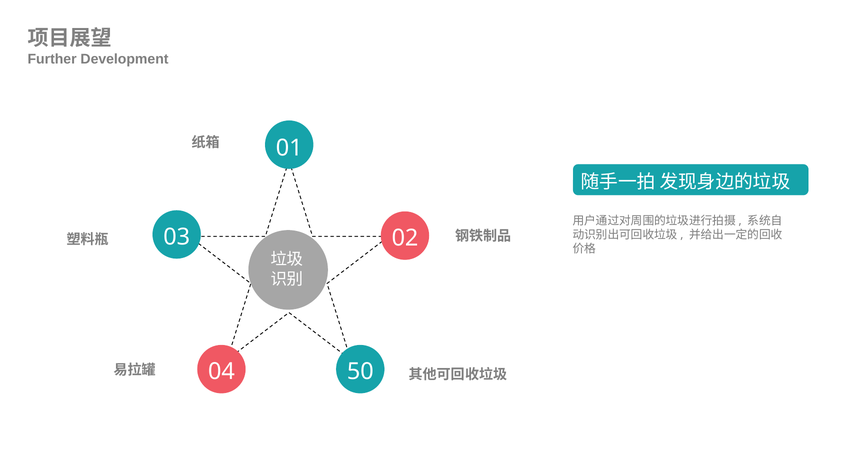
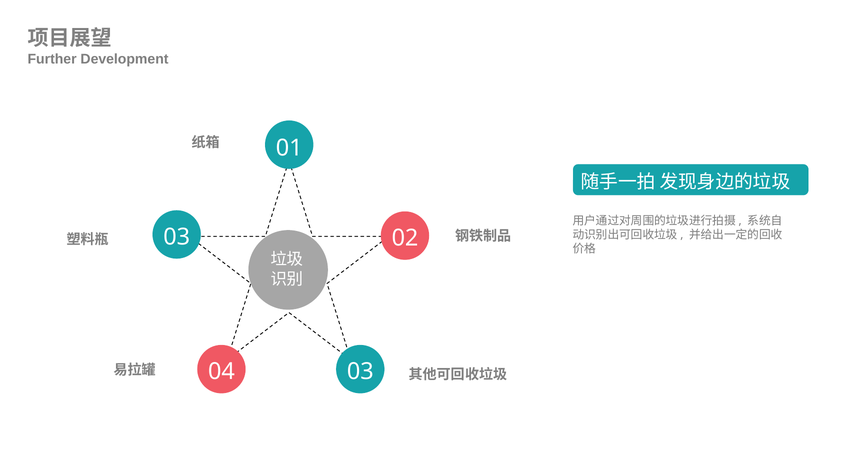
04 50: 50 -> 03
